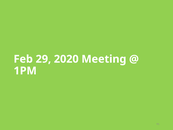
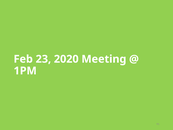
29: 29 -> 23
